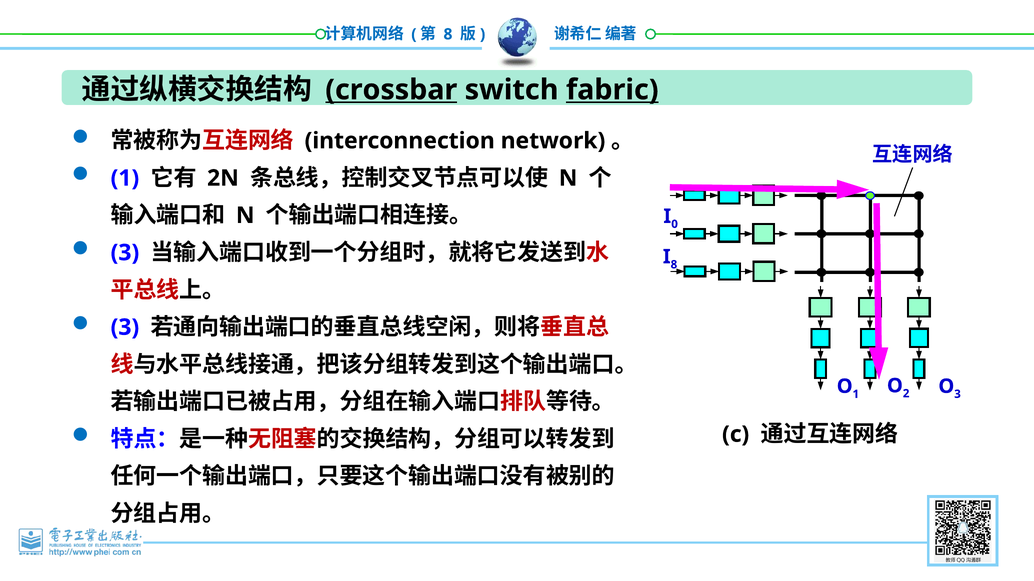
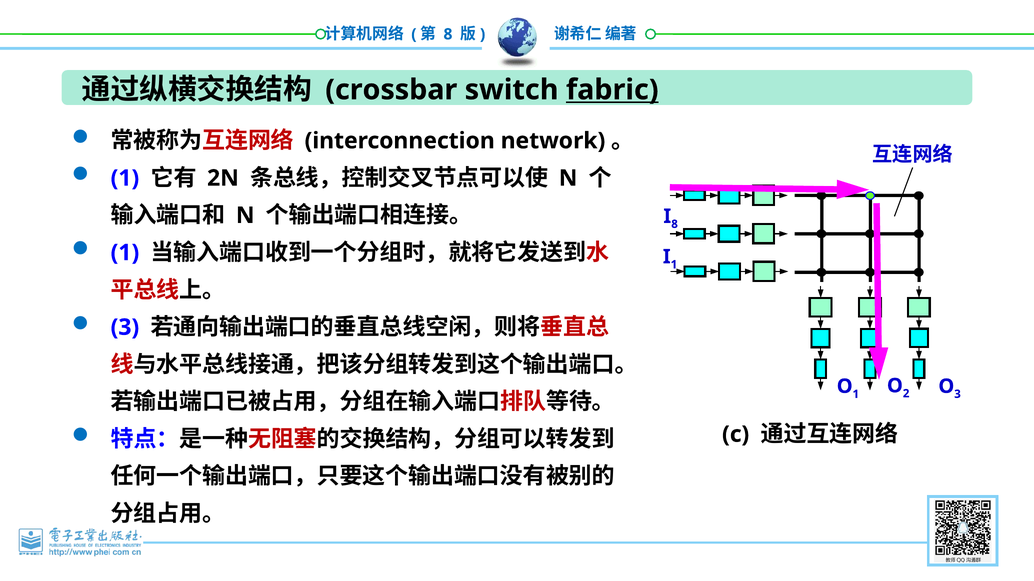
crossbar underline: present -> none
0 at (675, 224): 0 -> 8
3 at (125, 253): 3 -> 1
8 at (674, 265): 8 -> 1
